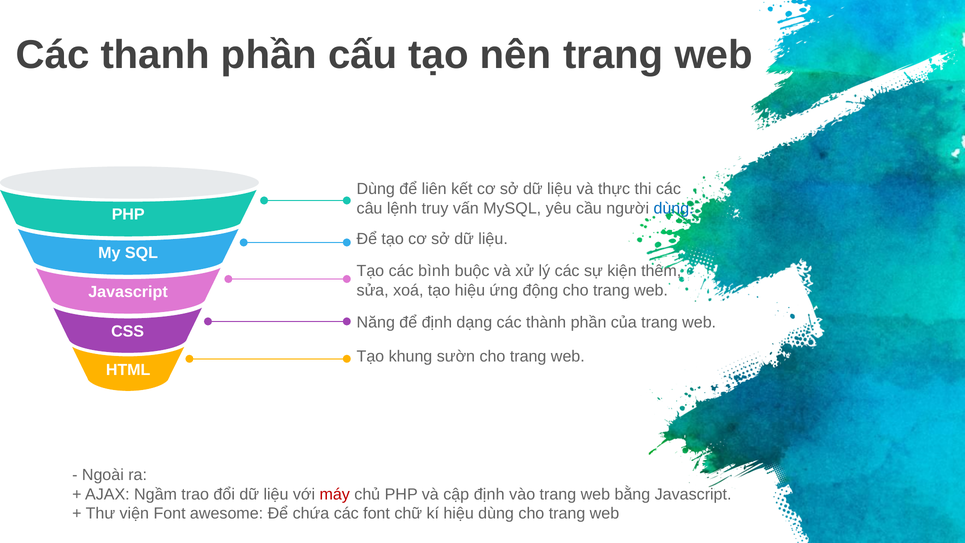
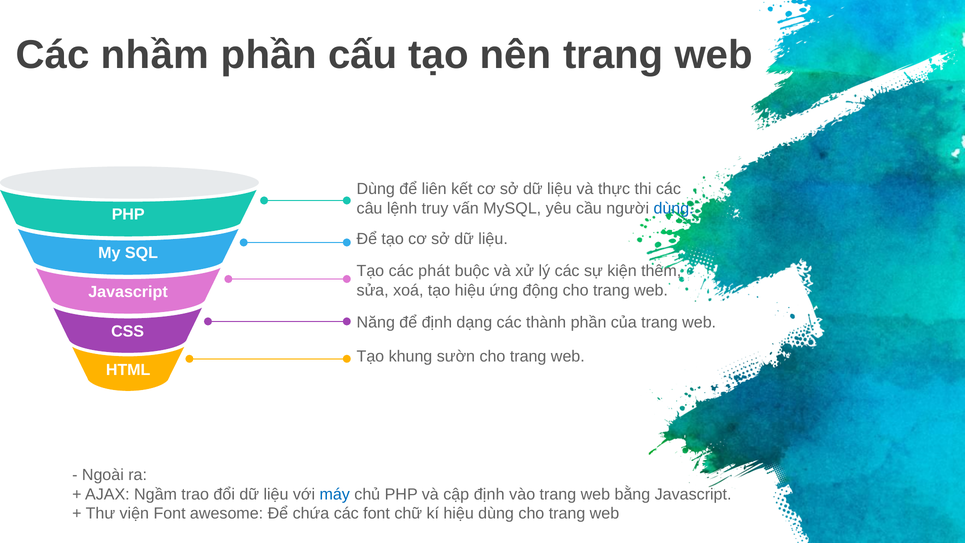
thanh: thanh -> nhầm
bình: bình -> phát
máy colour: red -> blue
